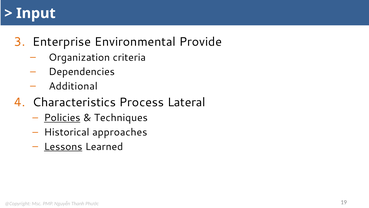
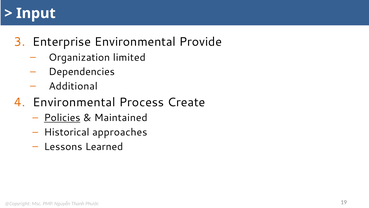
criteria: criteria -> limited
Characteristics at (74, 102): Characteristics -> Environmental
Lateral: Lateral -> Create
Techniques: Techniques -> Maintained
Lessons underline: present -> none
